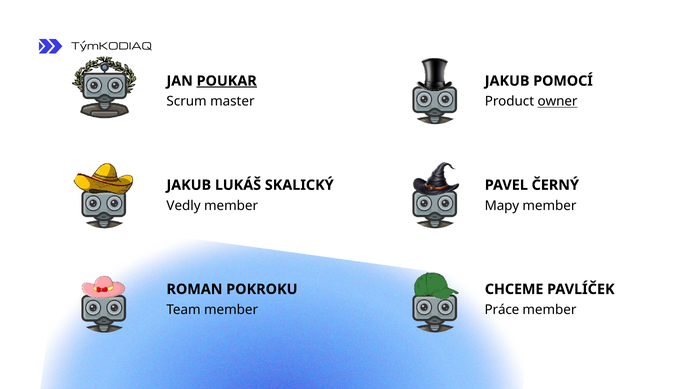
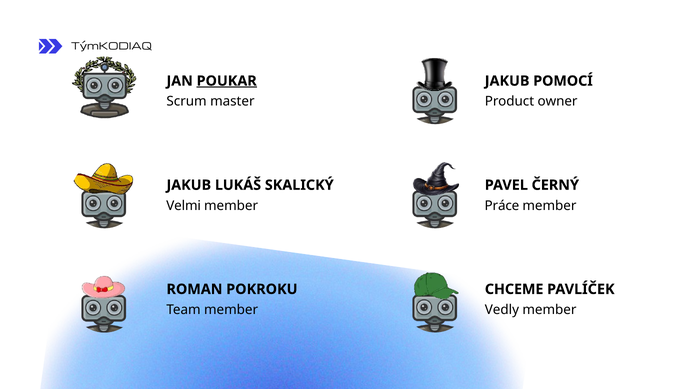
owner underline: present -> none
Vedly: Vedly -> Velmi
Mapy: Mapy -> Práce
Práce: Práce -> Vedly
